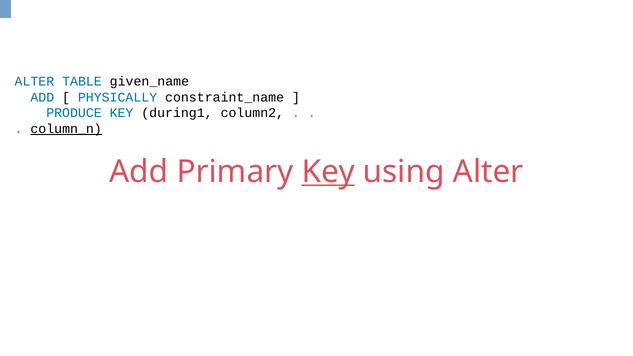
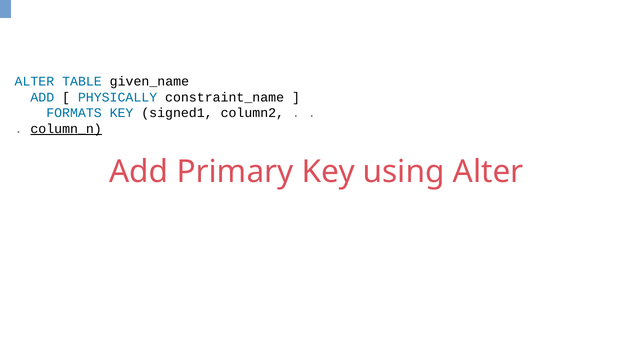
PRODUCE: PRODUCE -> FORMATS
during1: during1 -> signed1
Key at (328, 172) underline: present -> none
